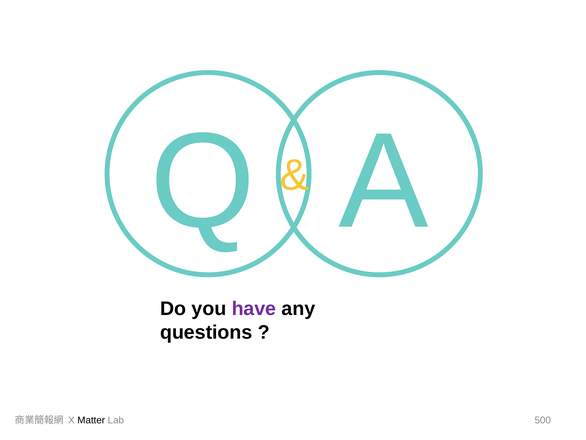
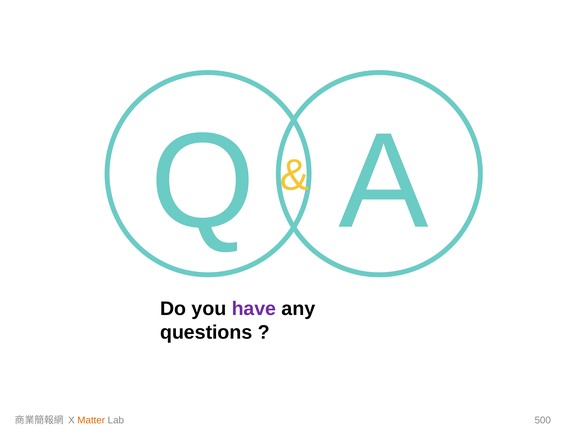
Matter colour: black -> orange
